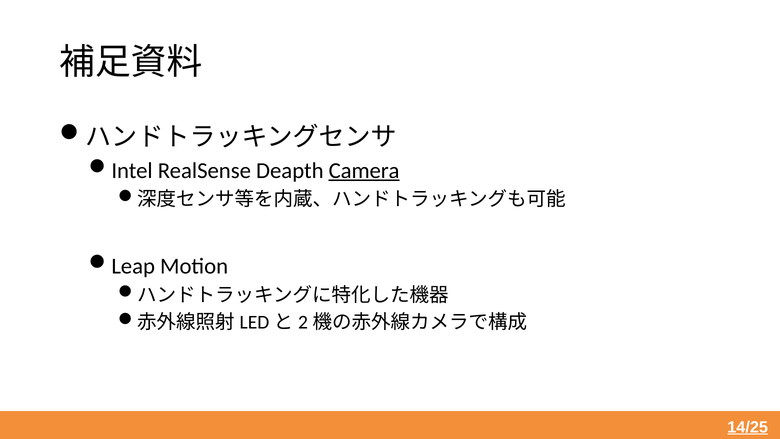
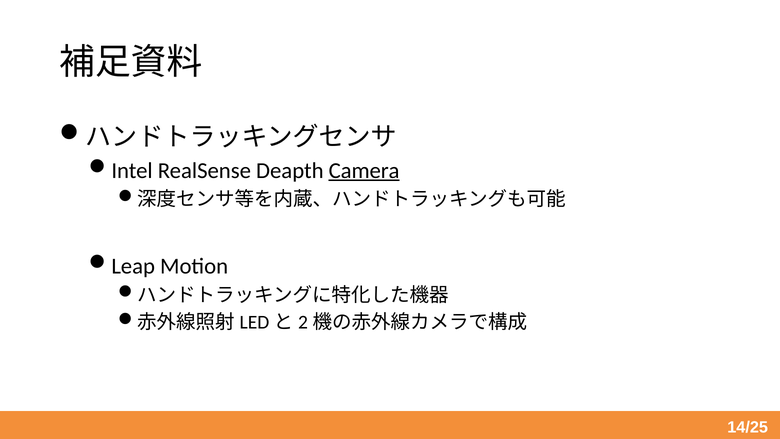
14/25 underline: present -> none
